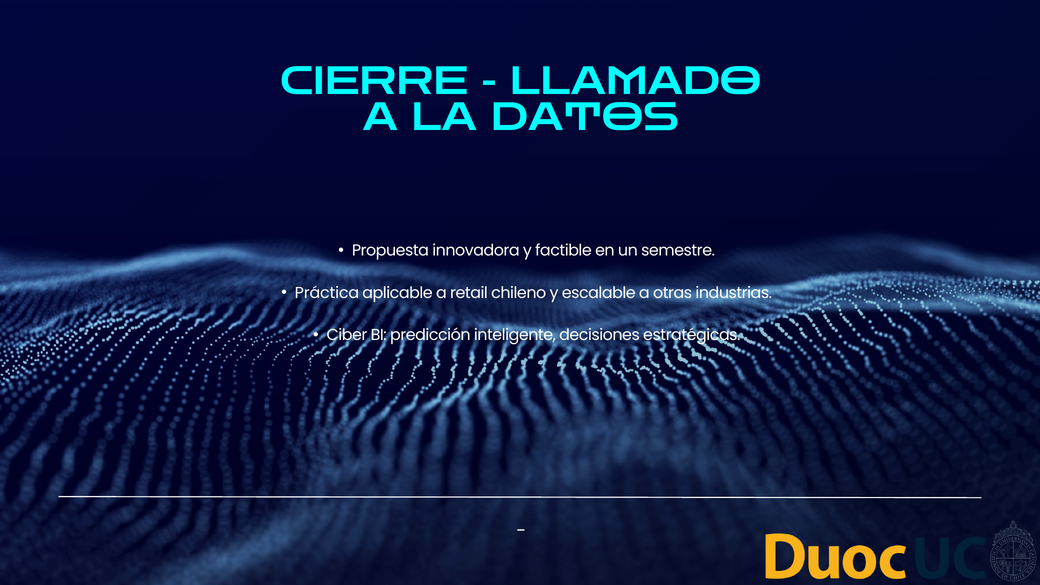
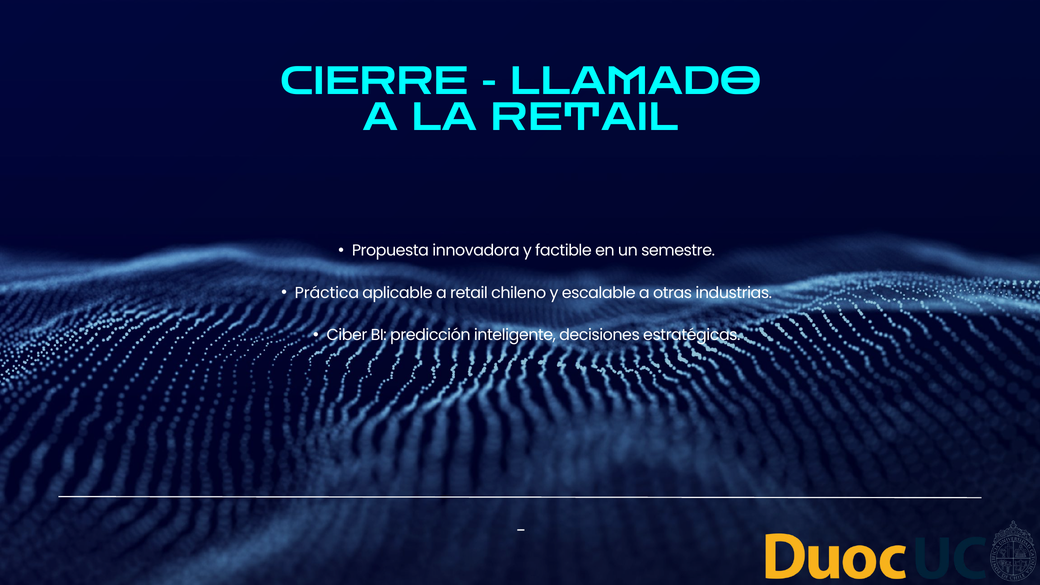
LA DATOS: DATOS -> RETAIL
